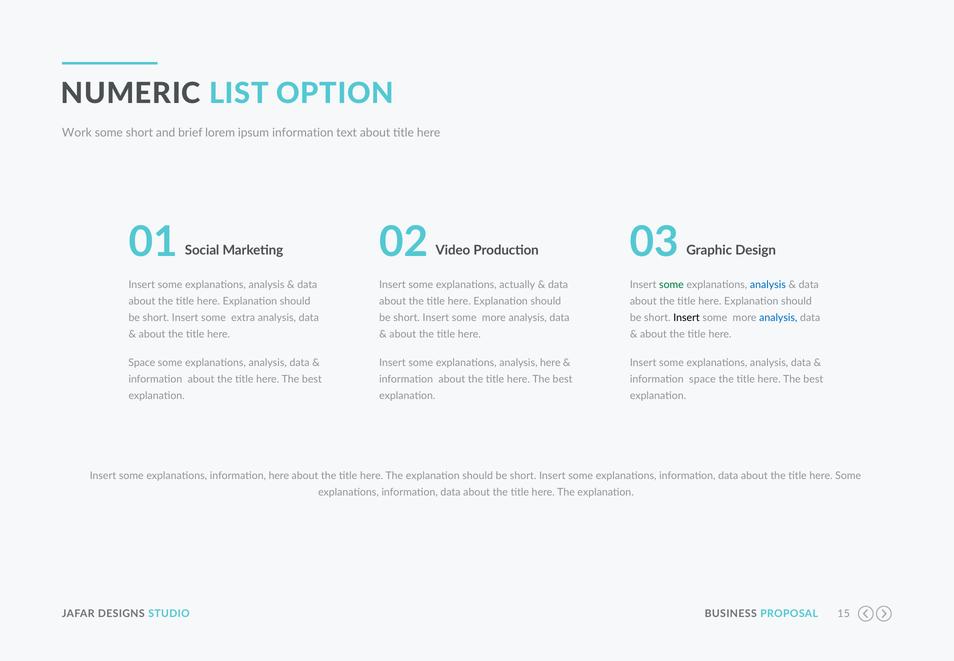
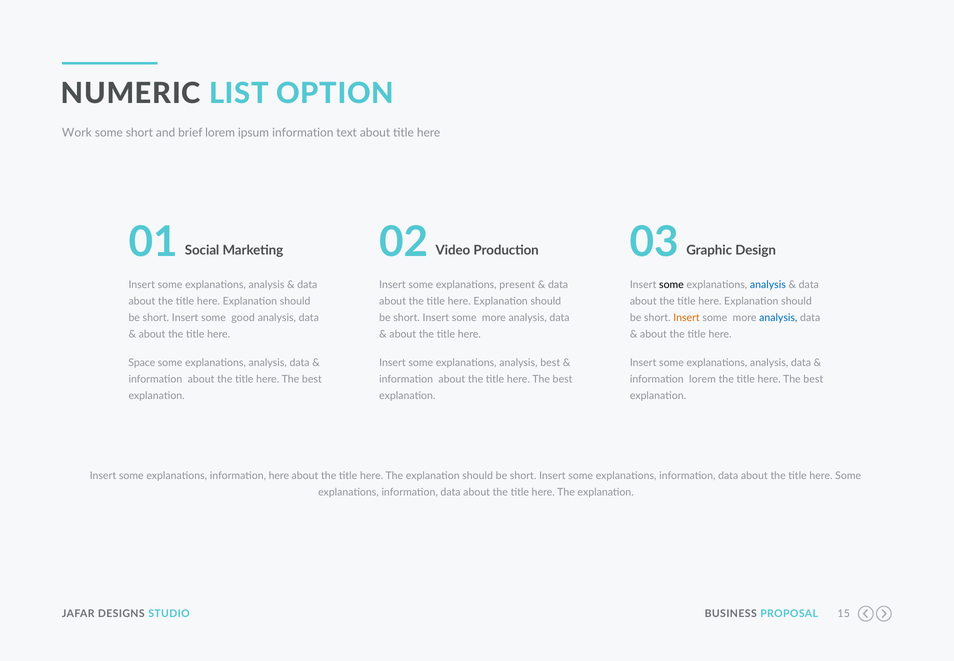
actually: actually -> present
some at (671, 285) colour: green -> black
extra: extra -> good
Insert at (687, 317) colour: black -> orange
analysis here: here -> best
information space: space -> lorem
